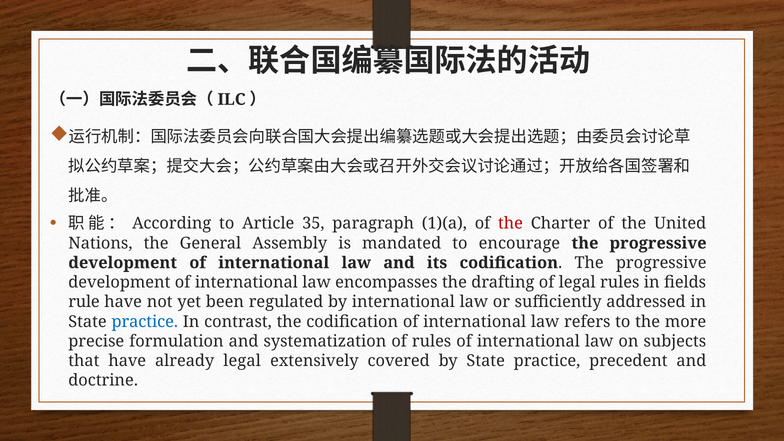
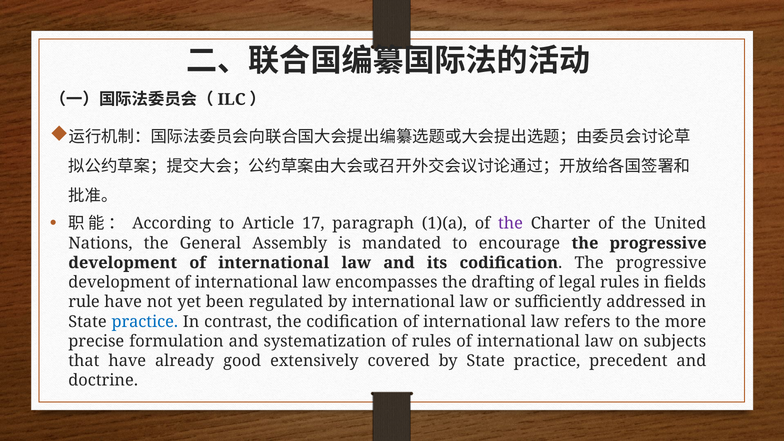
35: 35 -> 17
the at (510, 224) colour: red -> purple
already legal: legal -> good
